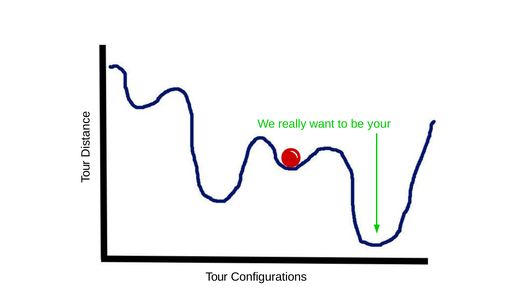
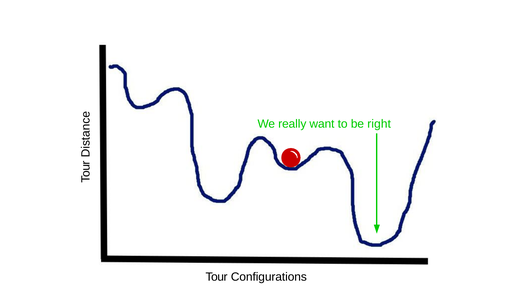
your: your -> right
